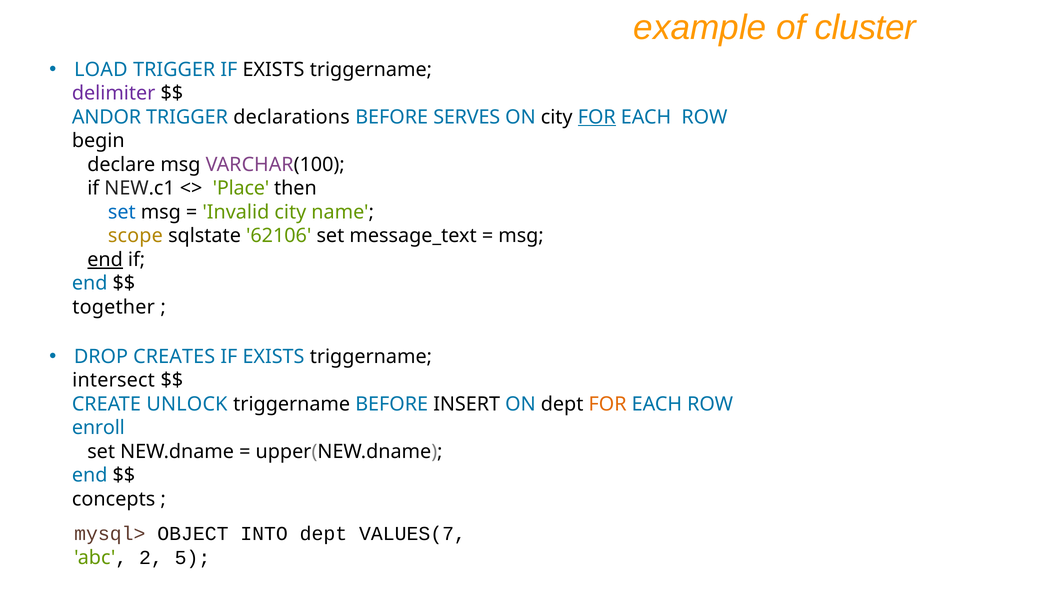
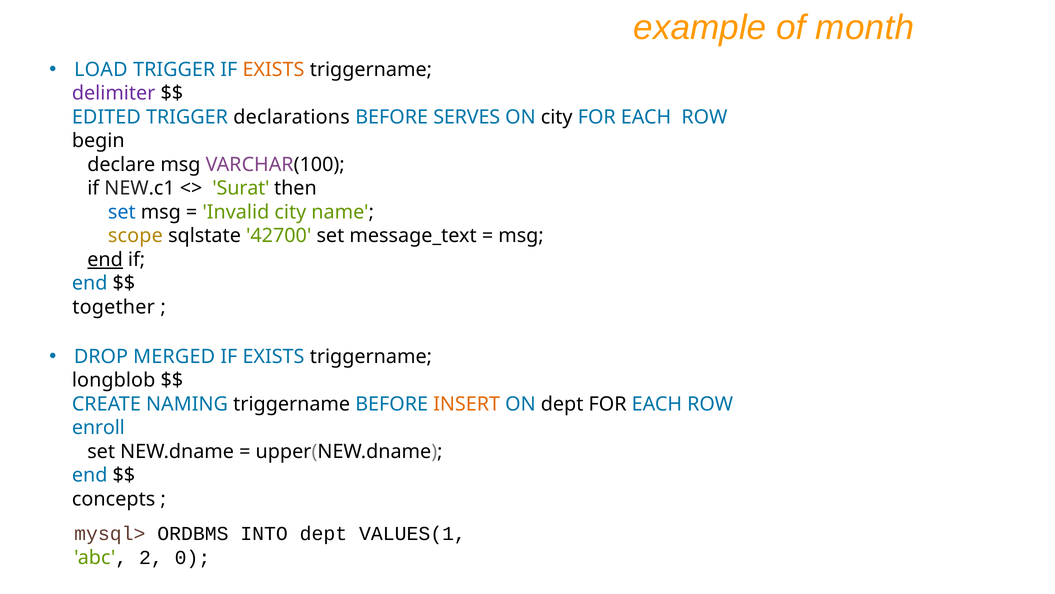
cluster: cluster -> month
EXISTS at (273, 70) colour: black -> orange
ANDOR: ANDOR -> EDITED
FOR at (597, 117) underline: present -> none
Place: Place -> Surat
62106: 62106 -> 42700
CREATES: CREATES -> MERGED
intersect: intersect -> longblob
UNLOCK: UNLOCK -> NAMING
INSERT colour: black -> orange
FOR at (608, 404) colour: orange -> black
OBJECT: OBJECT -> ORDBMS
VALUES(7: VALUES(7 -> VALUES(1
5: 5 -> 0
